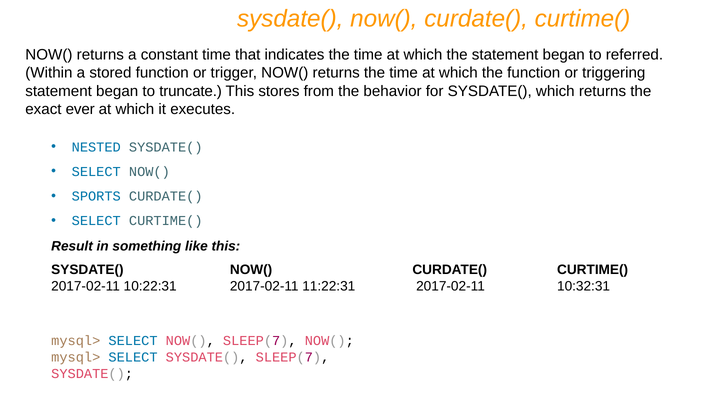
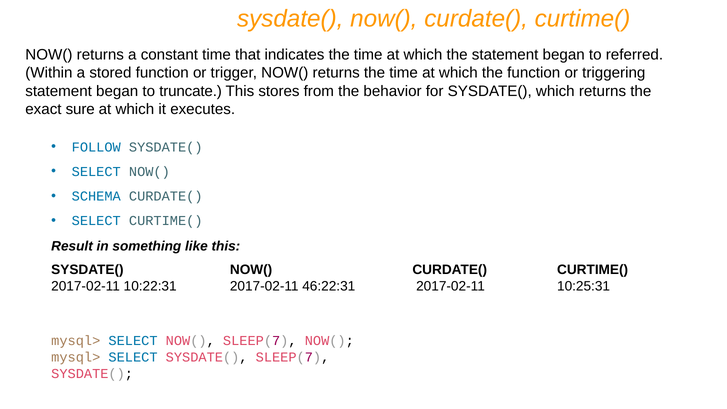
ever: ever -> sure
NESTED: NESTED -> FOLLOW
SPORTS: SPORTS -> SCHEMA
11:22:31: 11:22:31 -> 46:22:31
10:32:31: 10:32:31 -> 10:25:31
